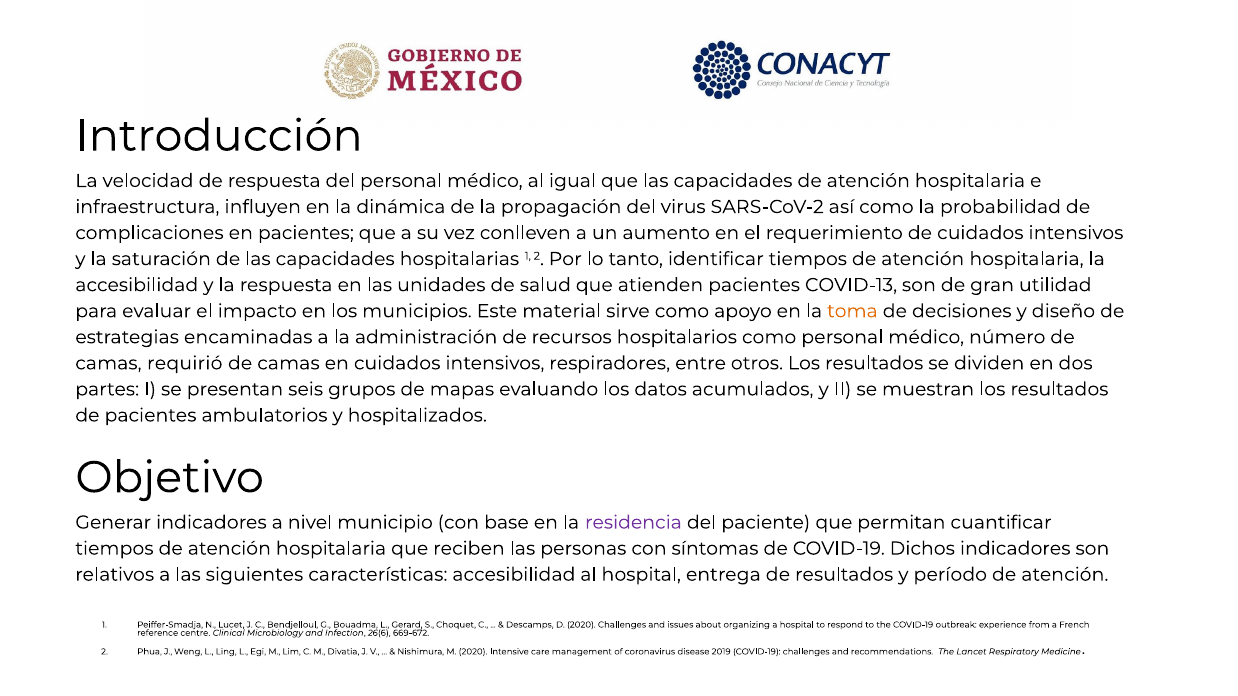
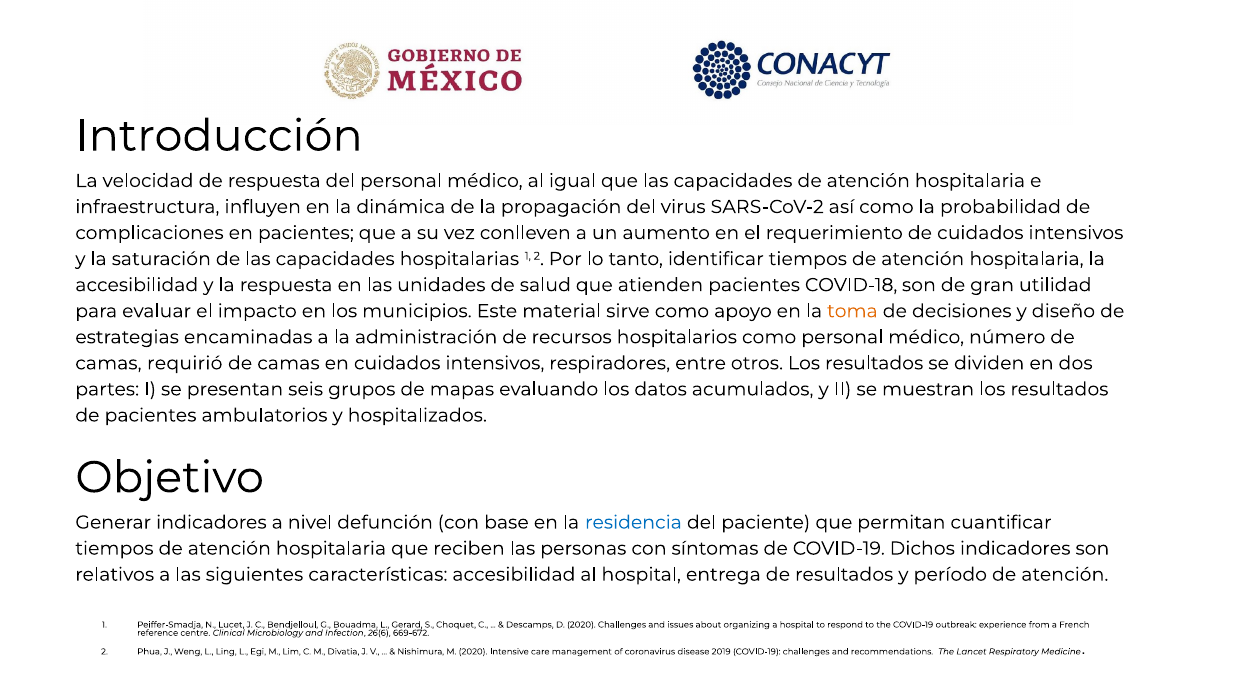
COVID-13: COVID-13 -> COVID-18
municipio: municipio -> defunción
residencia colour: purple -> blue
